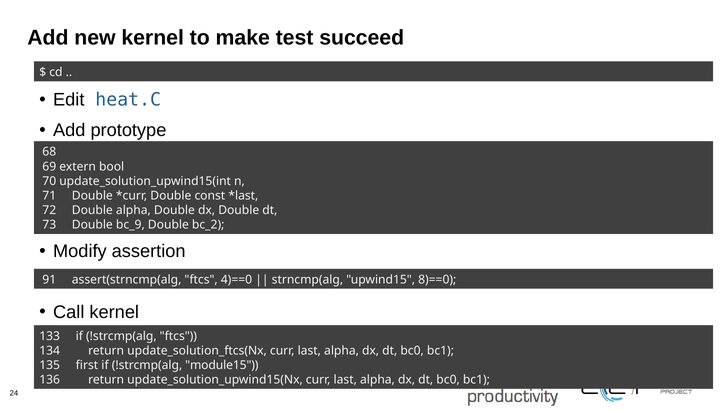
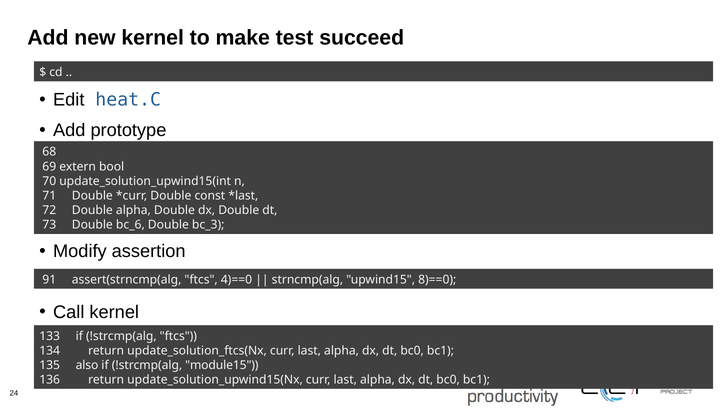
bc_9: bc_9 -> bc_6
bc_2: bc_2 -> bc_3
first: first -> also
